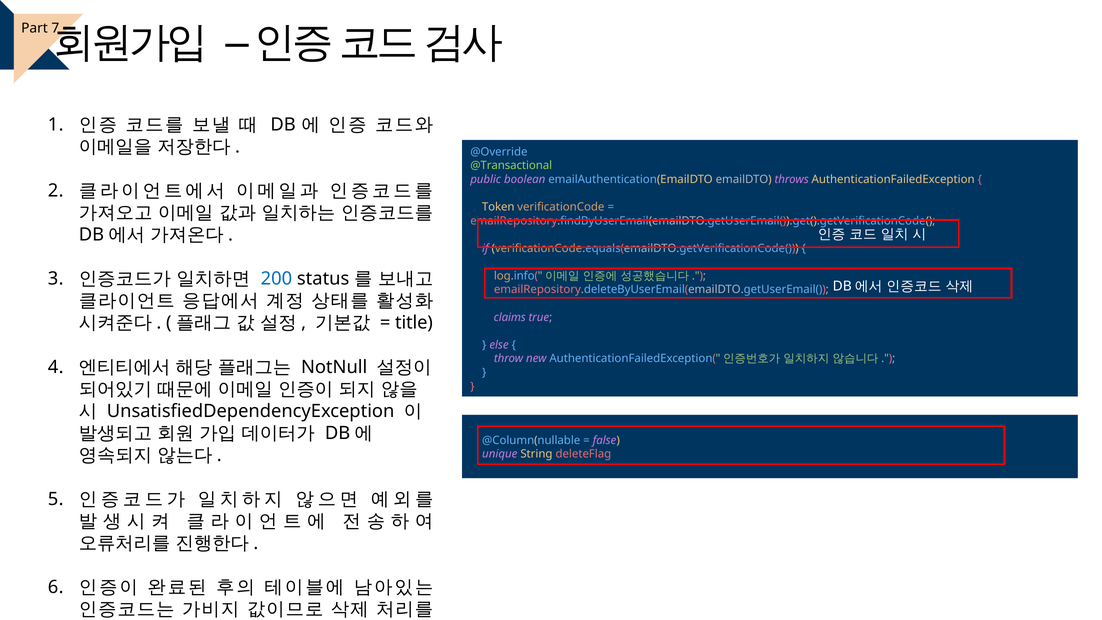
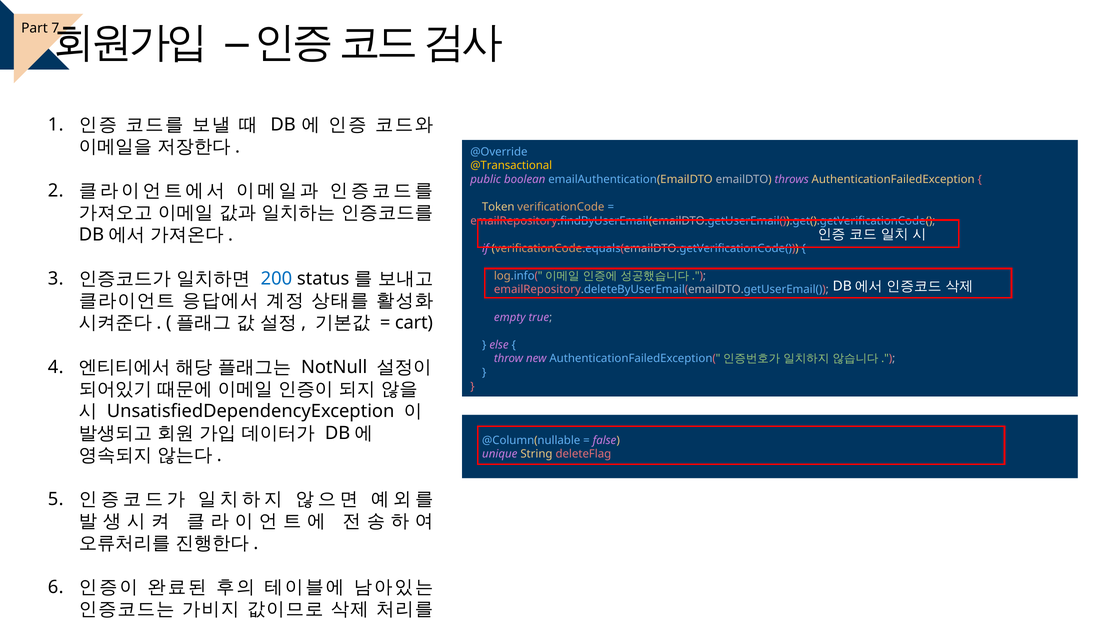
@Transactional colour: light green -> yellow
claims: claims -> empty
title: title -> cart
